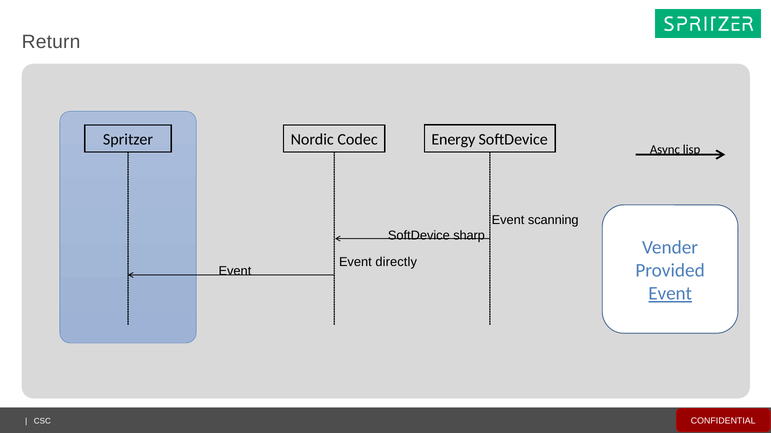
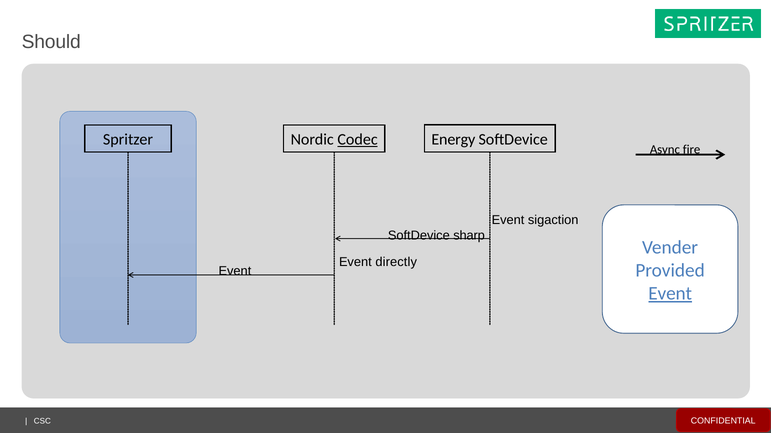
Return: Return -> Should
Codec underline: none -> present
lisp: lisp -> fire
scanning: scanning -> sigaction
